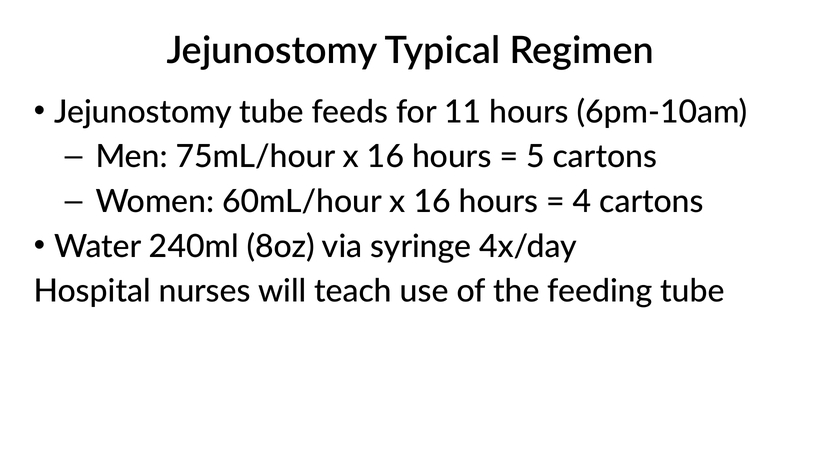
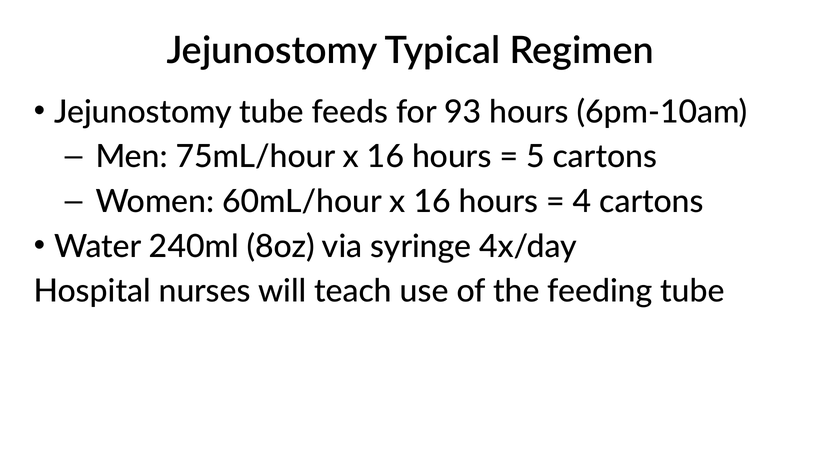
11: 11 -> 93
